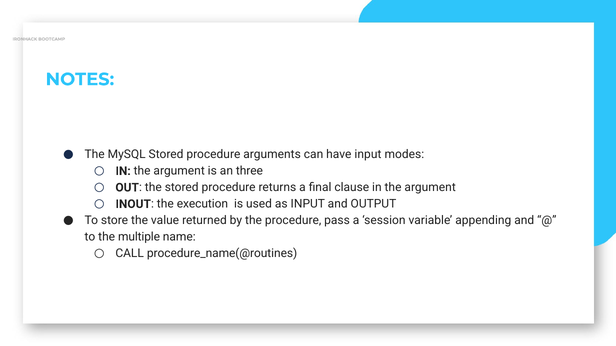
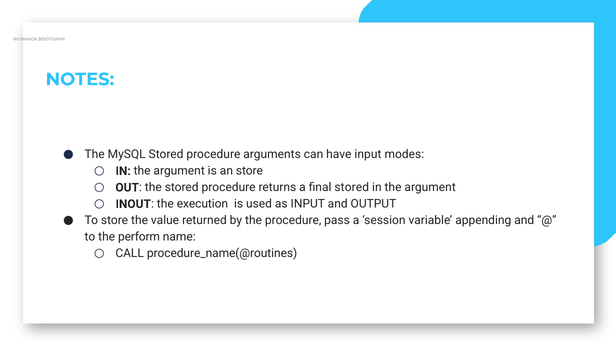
an three: three -> store
final clause: clause -> stored
multiple: multiple -> perform
